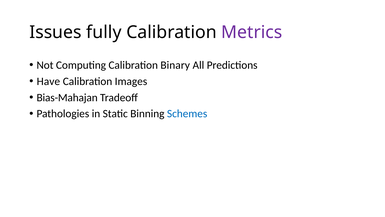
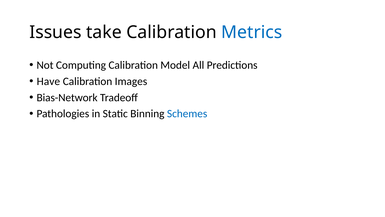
fully: fully -> take
Metrics colour: purple -> blue
Binary: Binary -> Model
Bias-Mahajan: Bias-Mahajan -> Bias-Network
